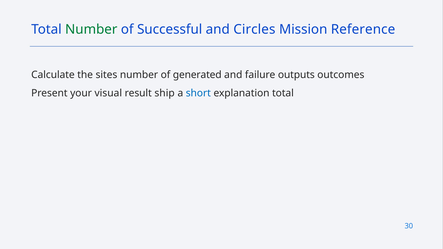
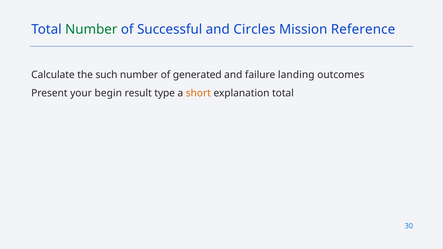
sites: sites -> such
outputs: outputs -> landing
visual: visual -> begin
ship: ship -> type
short colour: blue -> orange
